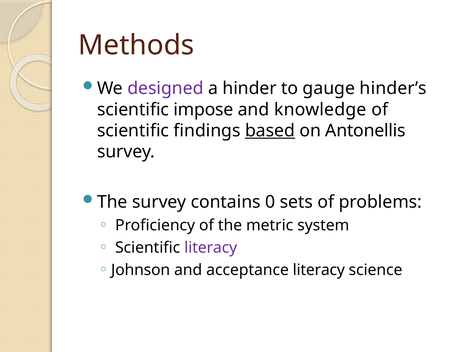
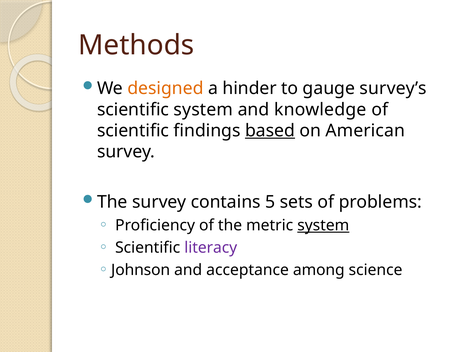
designed colour: purple -> orange
hinder’s: hinder’s -> survey’s
scientific impose: impose -> system
Antonellis: Antonellis -> American
0: 0 -> 5
system at (323, 225) underline: none -> present
acceptance literacy: literacy -> among
